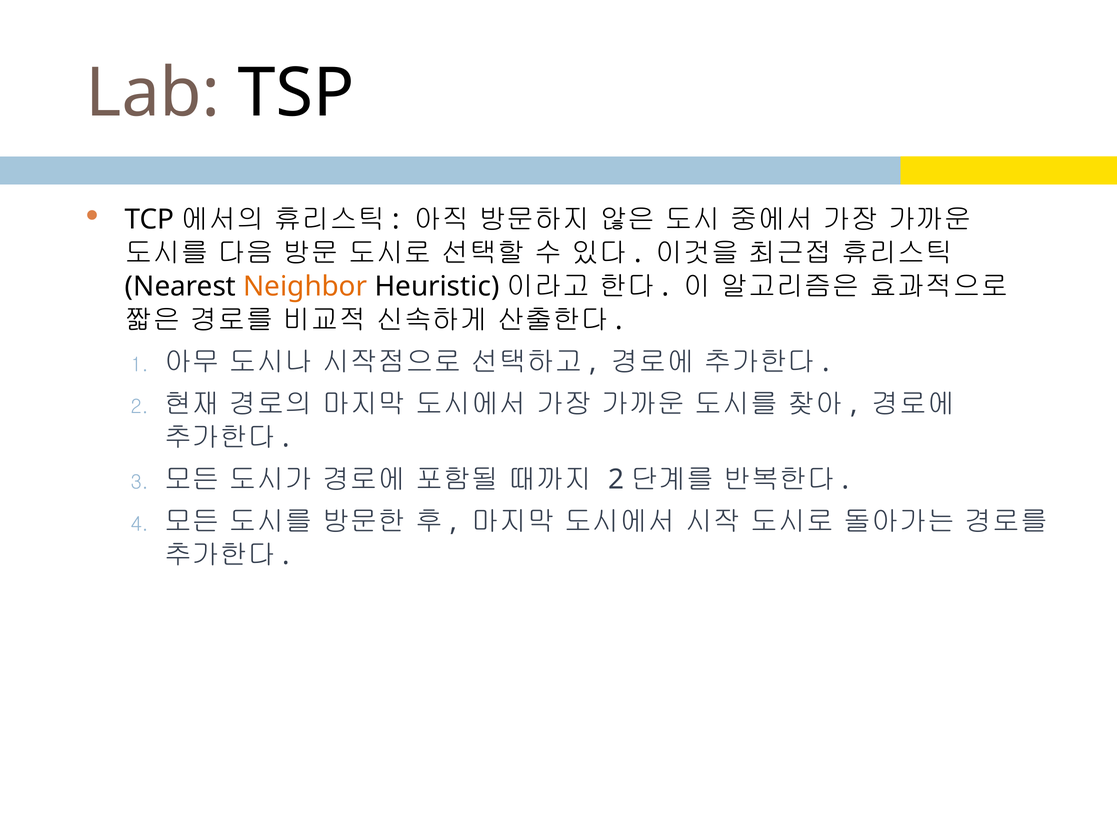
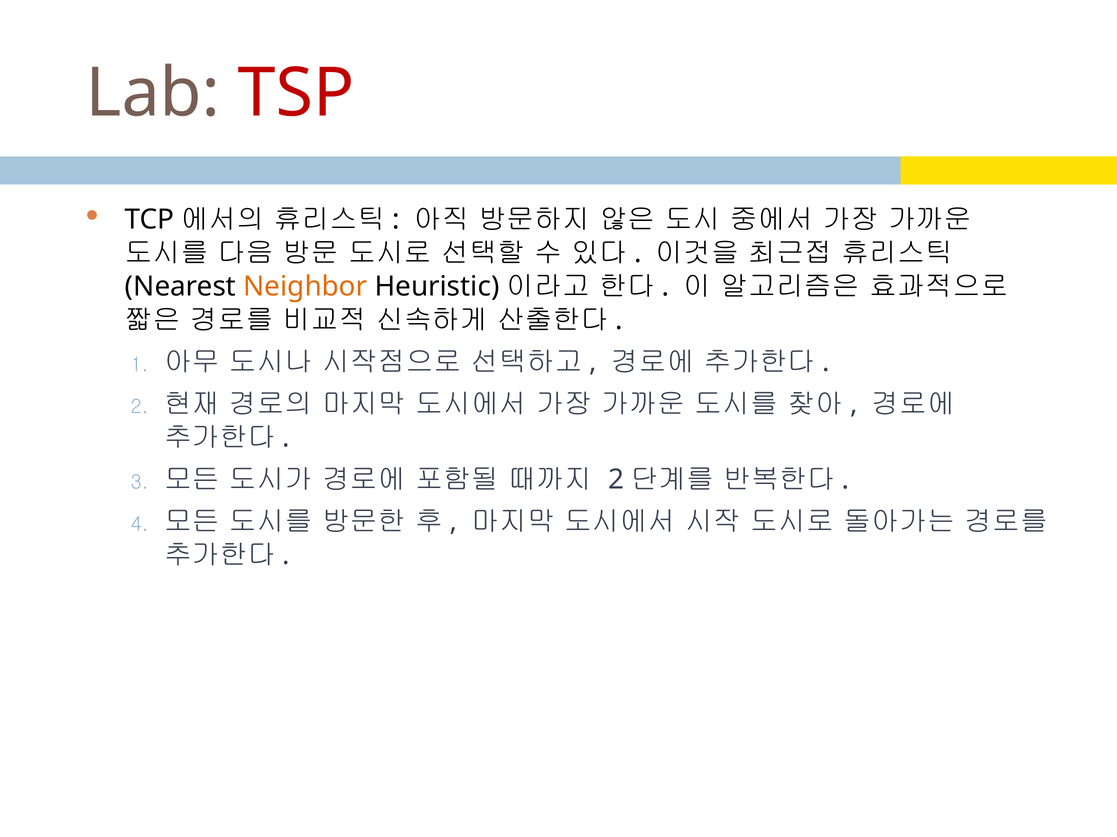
TSP colour: black -> red
